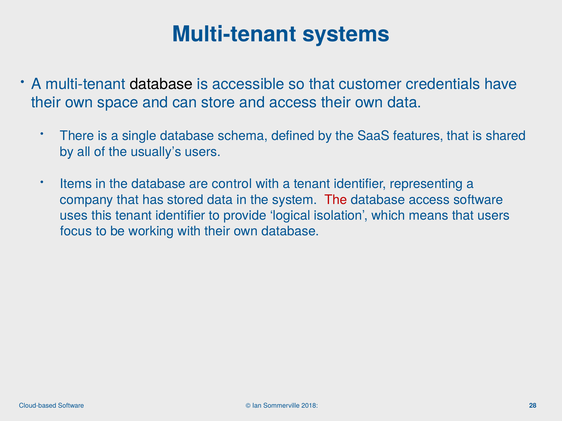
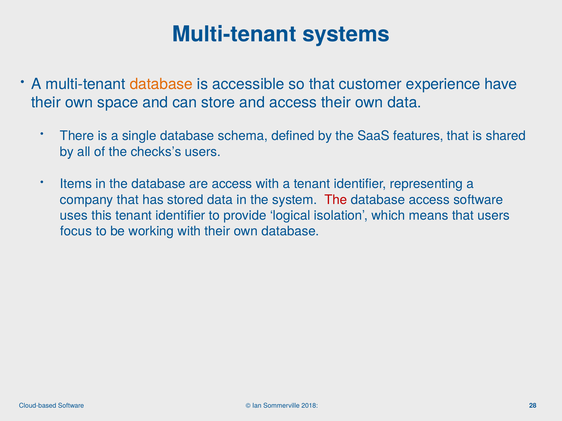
database at (161, 84) colour: black -> orange
credentials: credentials -> experience
usually’s: usually’s -> checks’s
are control: control -> access
